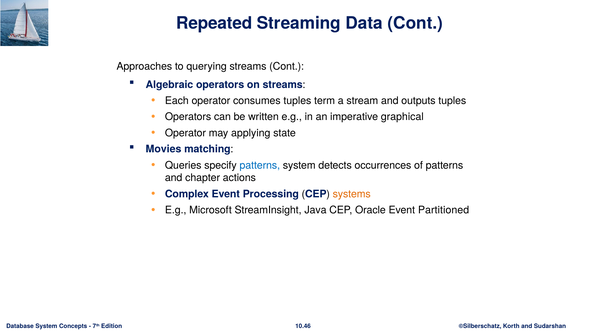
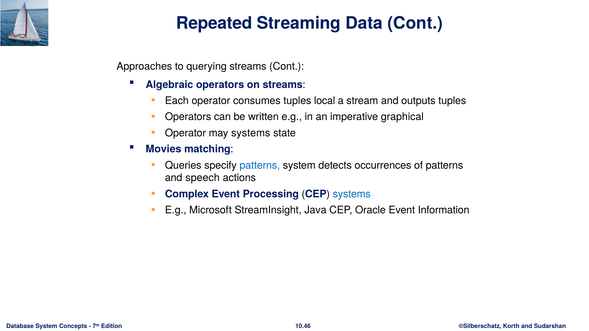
term: term -> local
may applying: applying -> systems
chapter: chapter -> speech
systems at (352, 194) colour: orange -> blue
Partitioned: Partitioned -> Information
